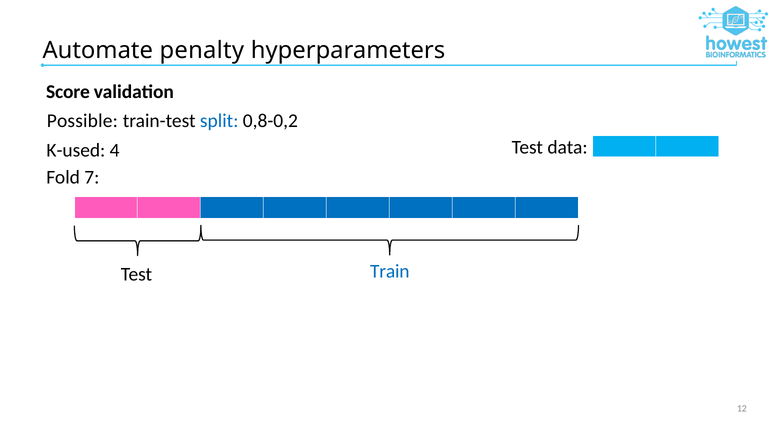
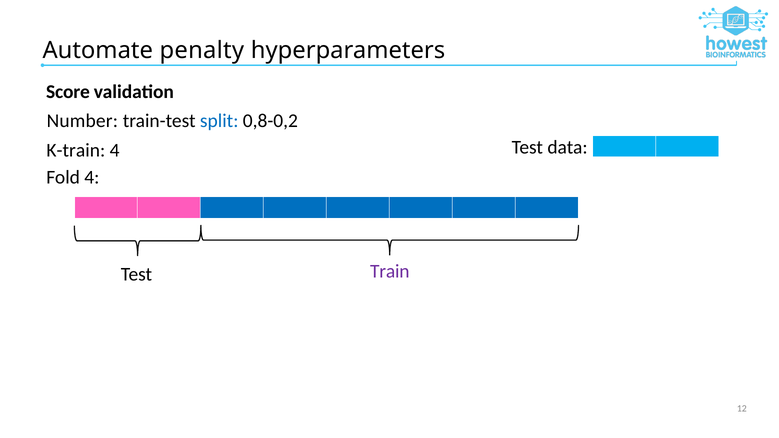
Possible: Possible -> Number
K-used: K-used -> K-train
Fold 7: 7 -> 4
Train colour: blue -> purple
